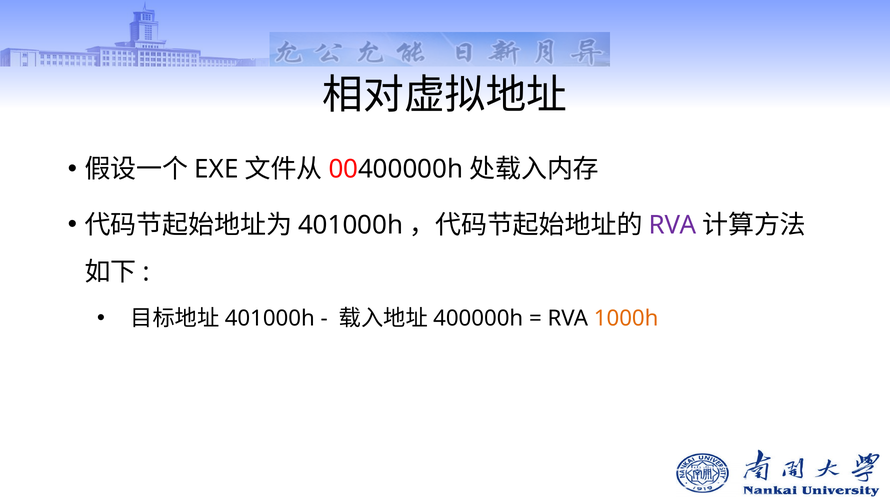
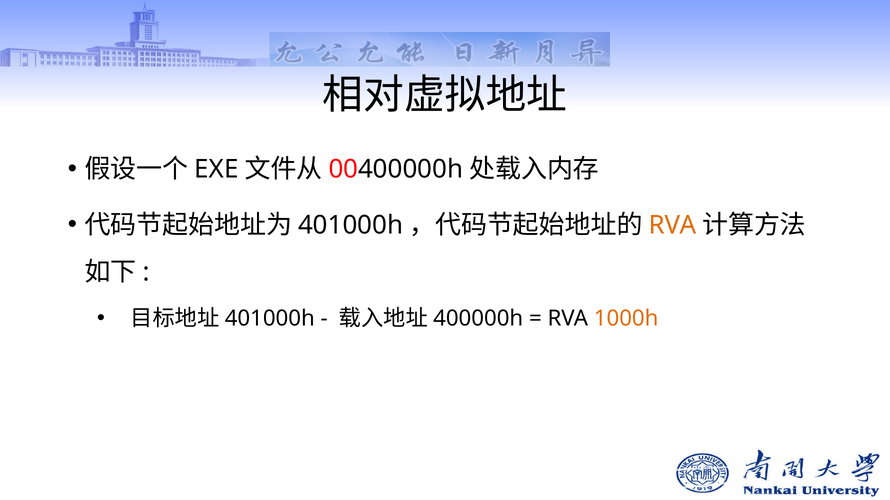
RVA at (673, 226) colour: purple -> orange
